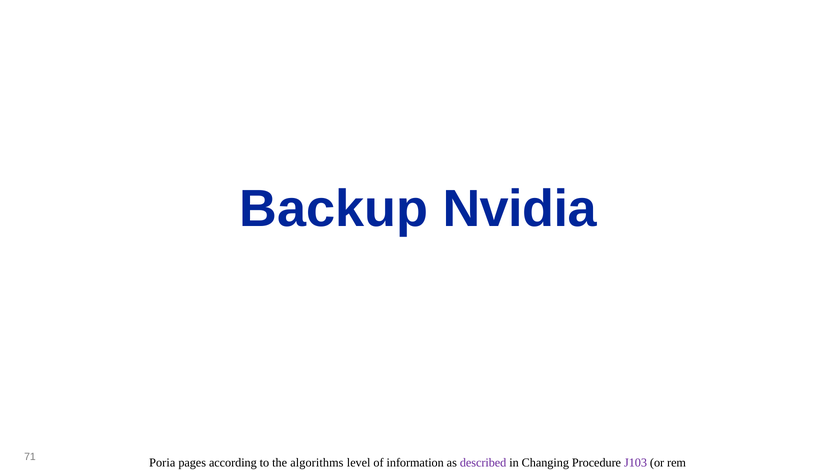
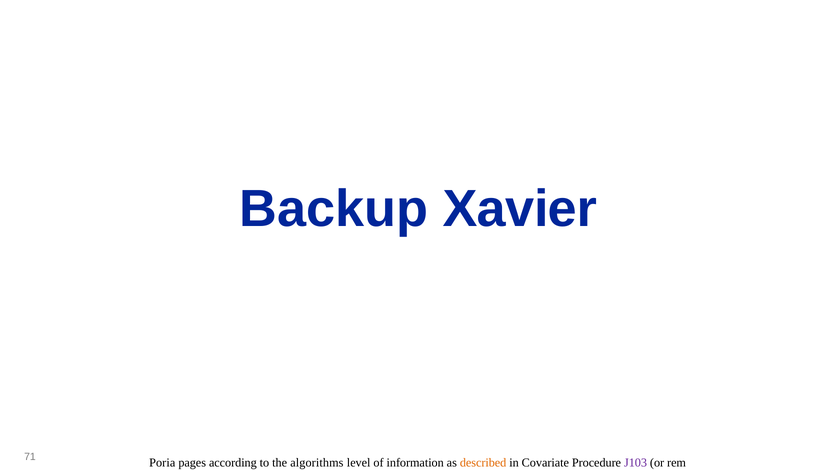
Nvidia: Nvidia -> Xavier
described colour: purple -> orange
Changing: Changing -> Covariate
